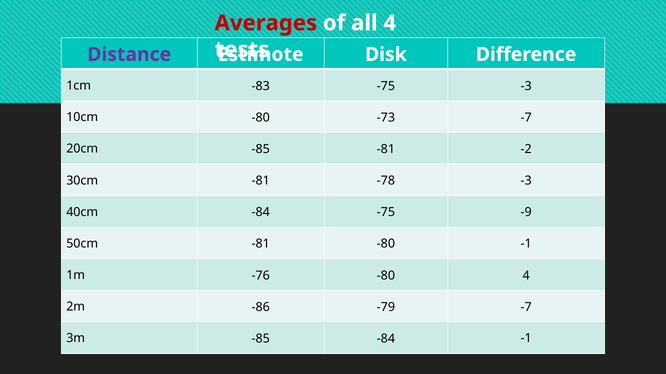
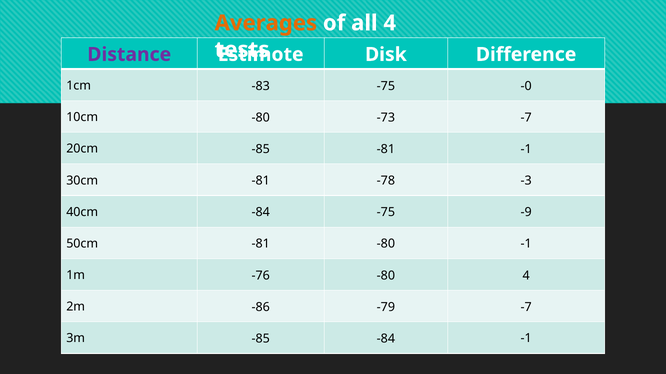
Averages colour: red -> orange
-75 -3: -3 -> -0
-81 -2: -2 -> -1
